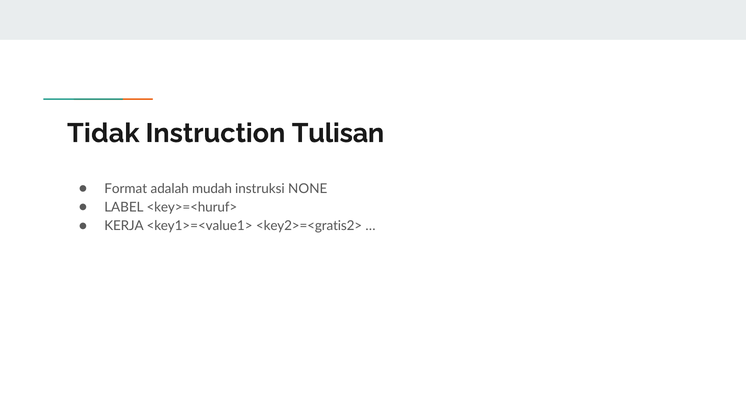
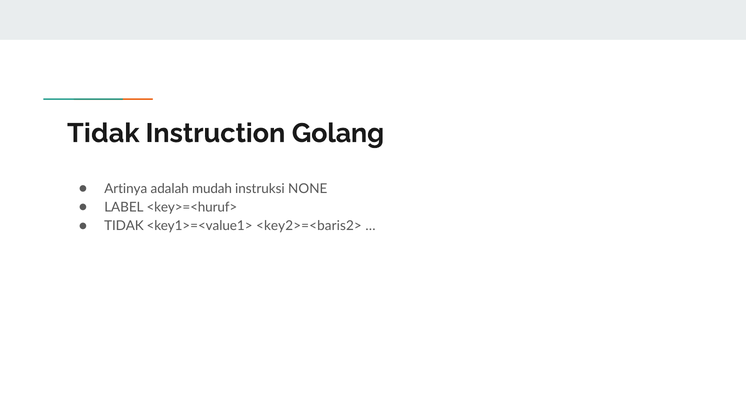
Tulisan: Tulisan -> Golang
Format: Format -> Artinya
KERJA at (124, 226): KERJA -> TIDAK
<key2>=<gratis2>: <key2>=<gratis2> -> <key2>=<baris2>
